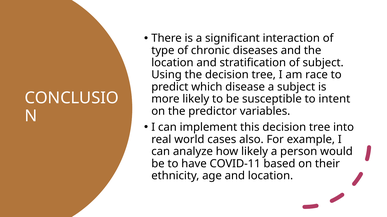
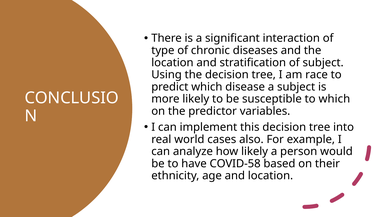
to intent: intent -> which
COVID-11: COVID-11 -> COVID-58
